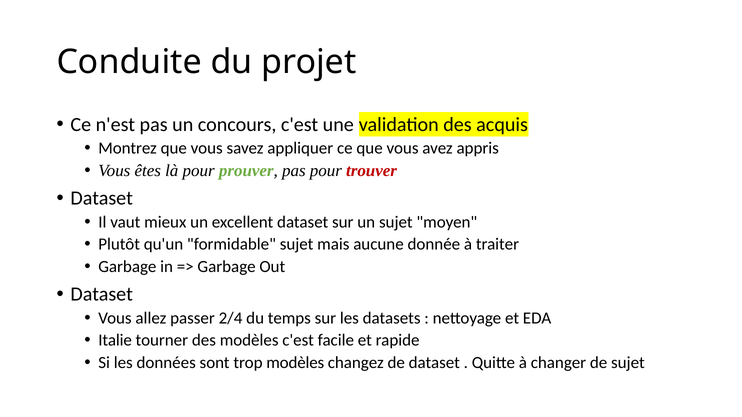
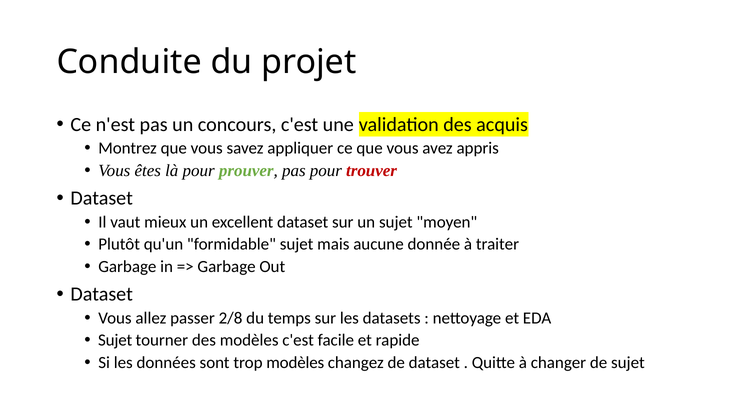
2/4: 2/4 -> 2/8
Italie at (115, 341): Italie -> Sujet
